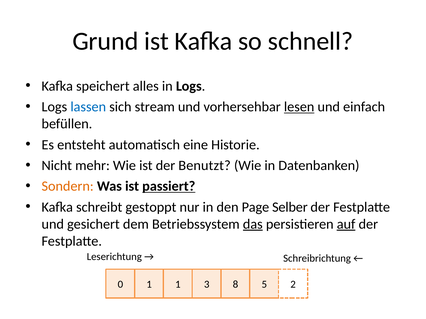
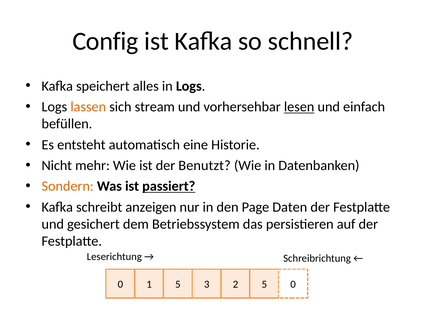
Grund: Grund -> Config
lassen colour: blue -> orange
gestoppt: gestoppt -> anzeigen
Selber: Selber -> Daten
das underline: present -> none
auf underline: present -> none
1 1: 1 -> 5
8: 8 -> 2
5 2: 2 -> 0
